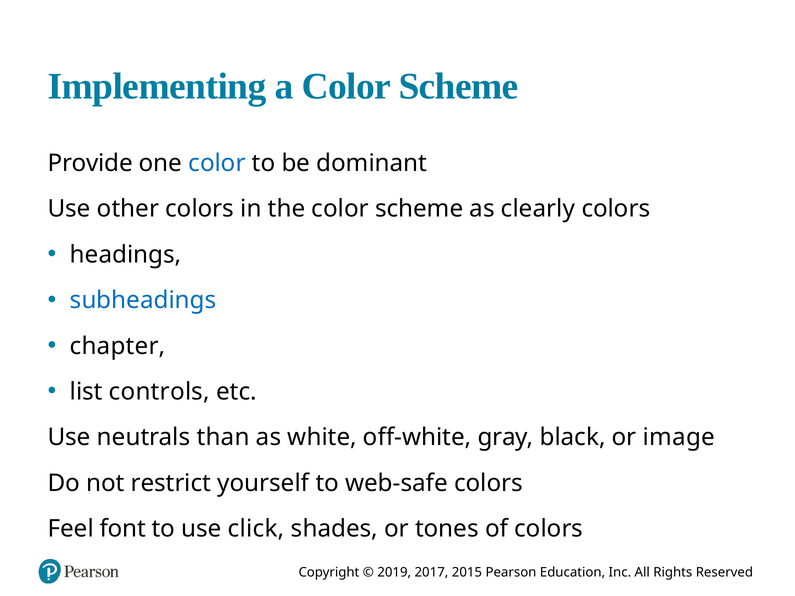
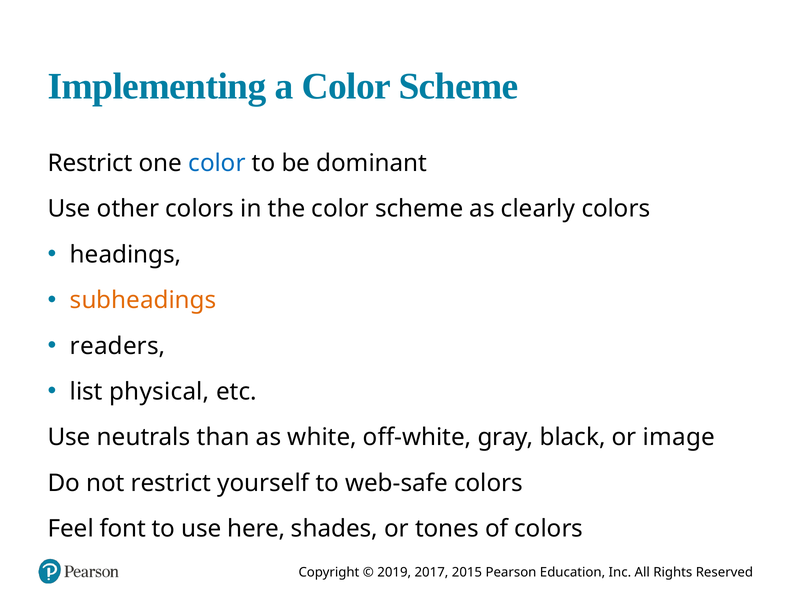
Provide at (90, 163): Provide -> Restrict
subheadings colour: blue -> orange
chapter: chapter -> readers
controls: controls -> physical
click: click -> here
